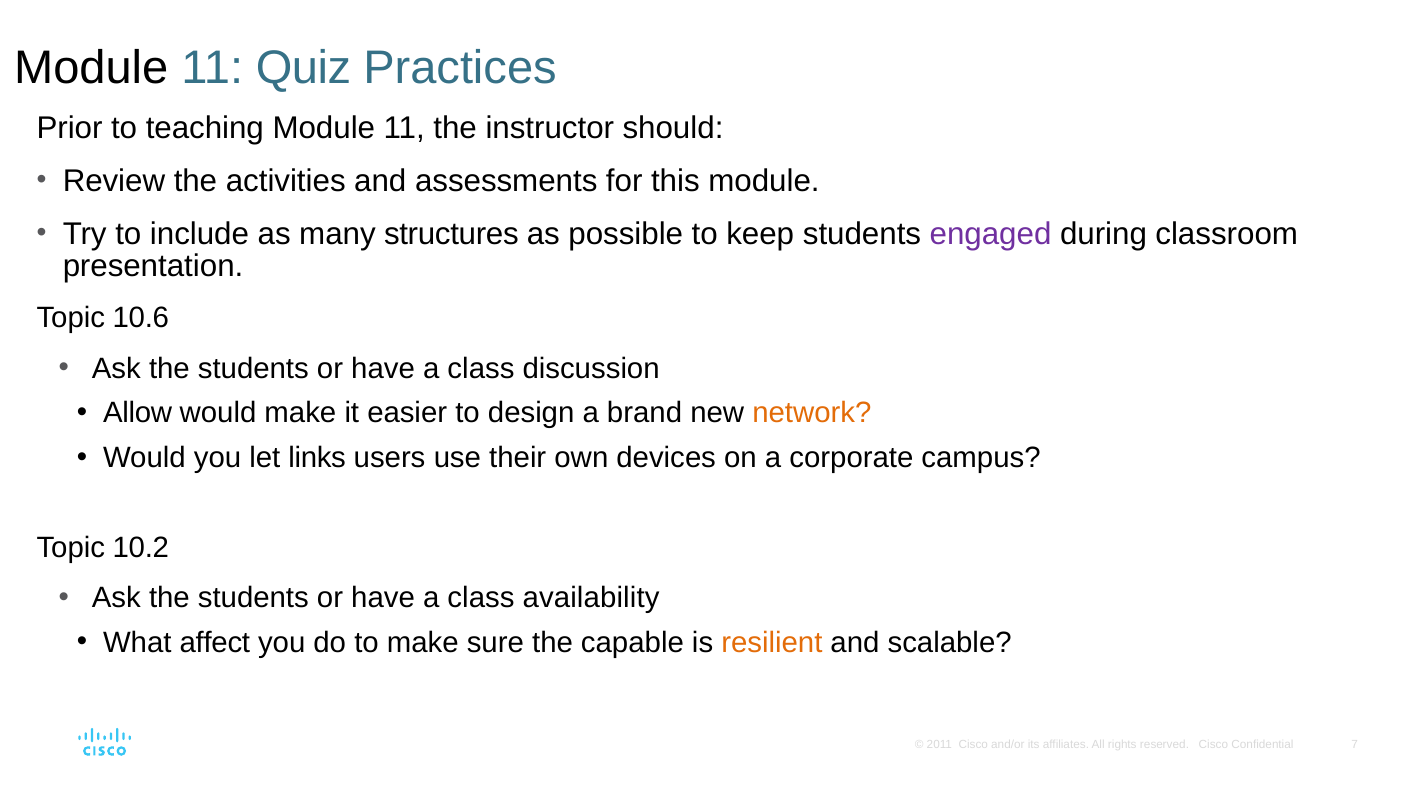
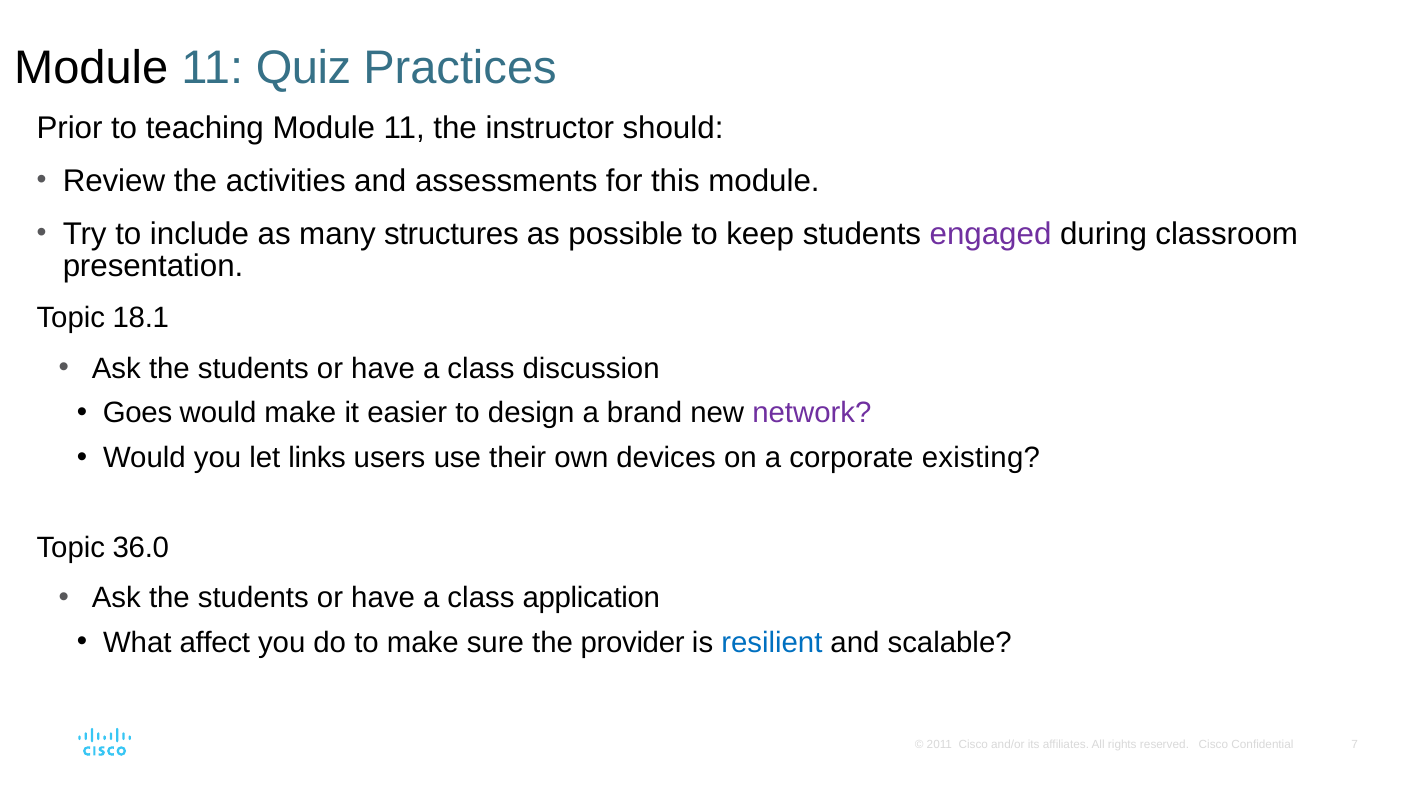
10.6: 10.6 -> 18.1
Allow: Allow -> Goes
network colour: orange -> purple
campus: campus -> existing
10.2: 10.2 -> 36.0
availability: availability -> application
capable: capable -> provider
resilient colour: orange -> blue
